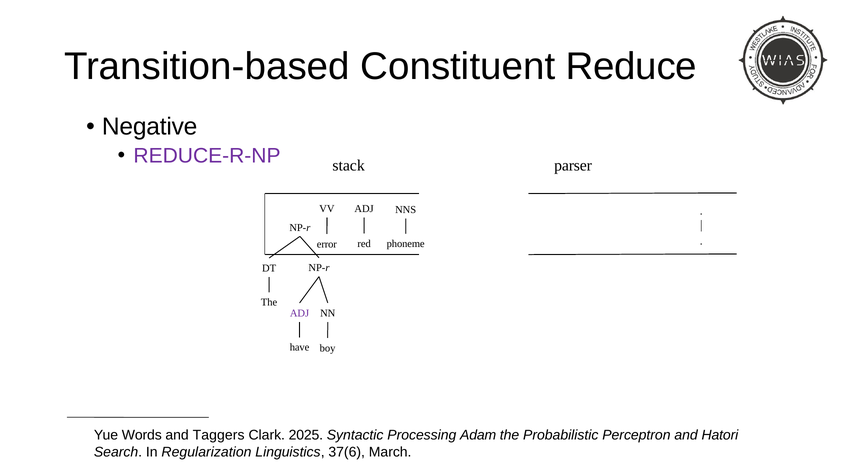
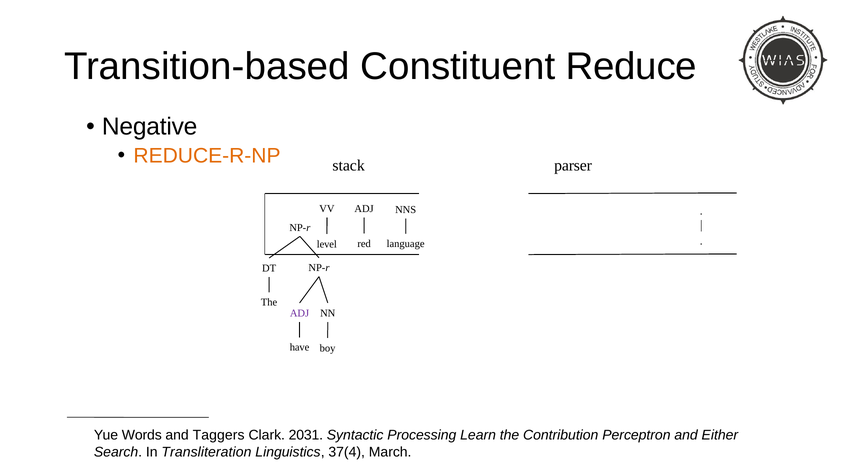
REDUCE-R-NP colour: purple -> orange
phoneme: phoneme -> language
error: error -> level
2025: 2025 -> 2031
Adam: Adam -> Learn
Probabilistic: Probabilistic -> Contribution
Hatori: Hatori -> Either
Regularization: Regularization -> Transliteration
37(6: 37(6 -> 37(4
